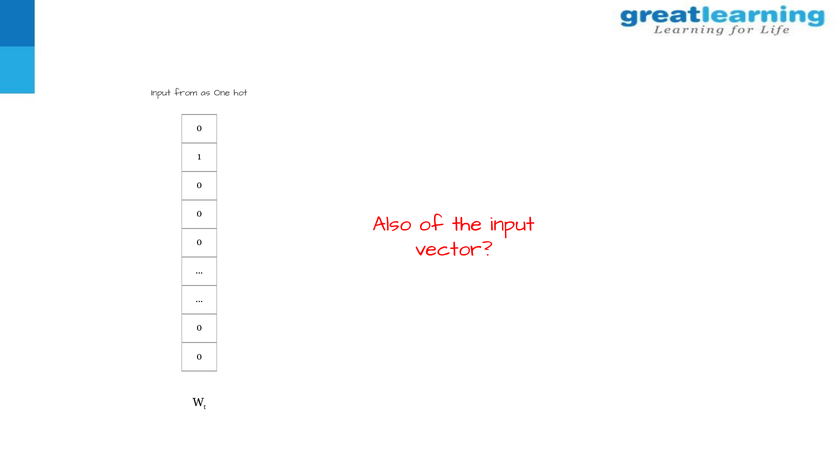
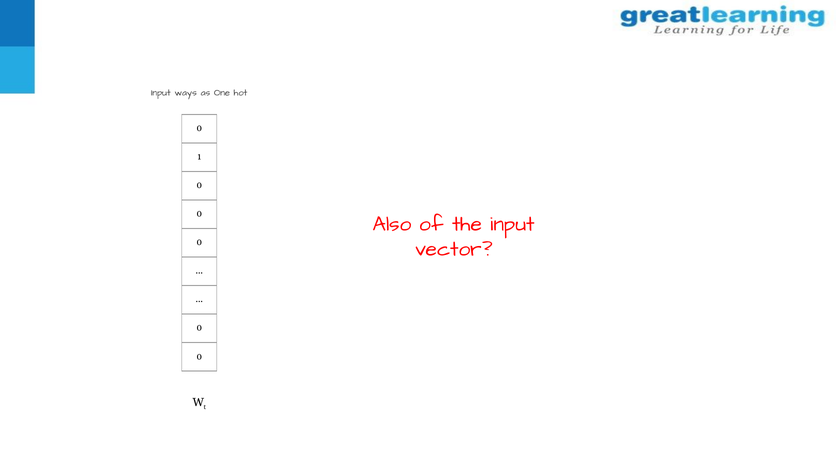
from: from -> ways
